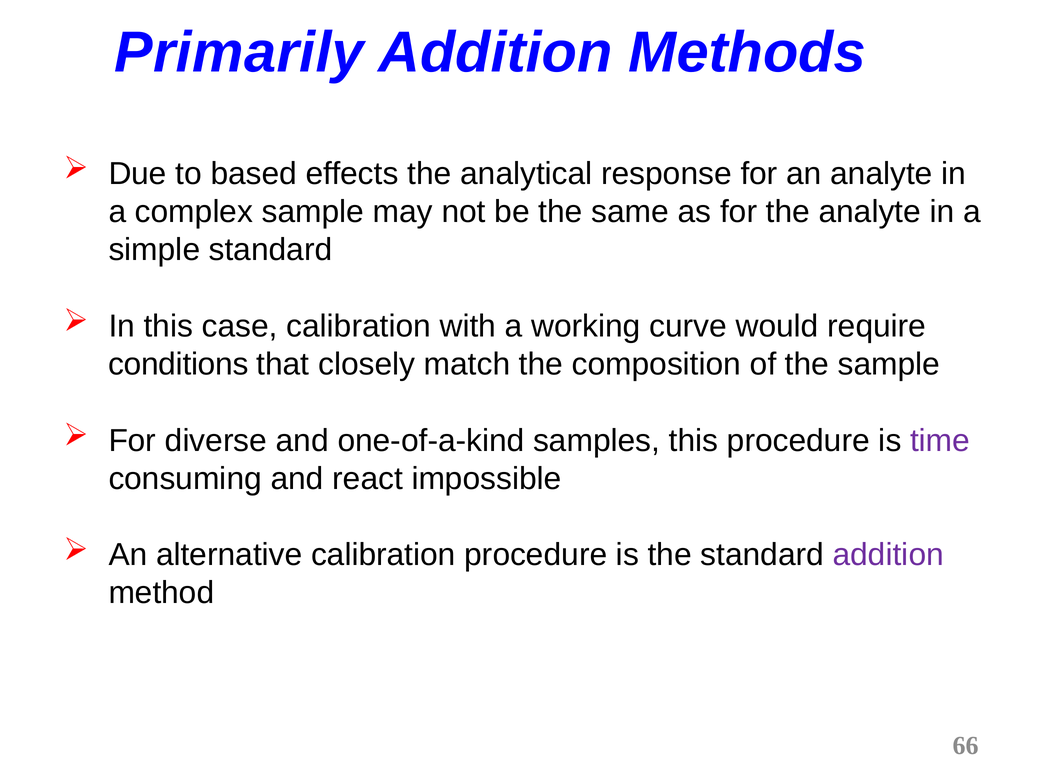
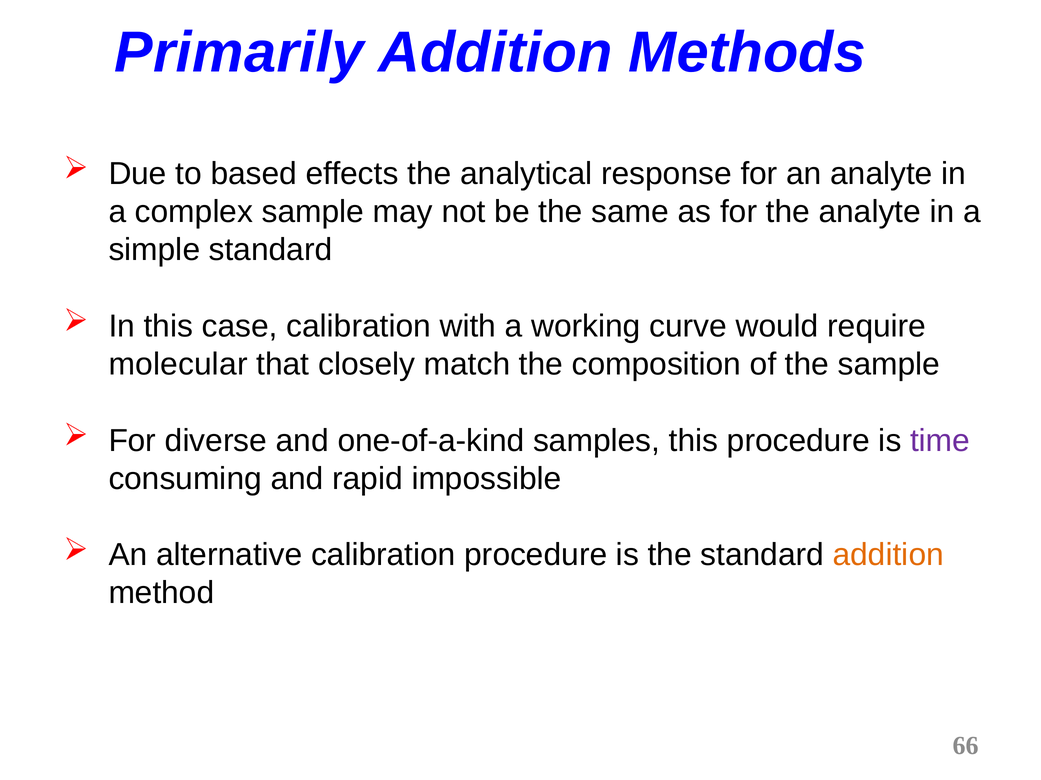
conditions: conditions -> molecular
react: react -> rapid
addition at (888, 555) colour: purple -> orange
